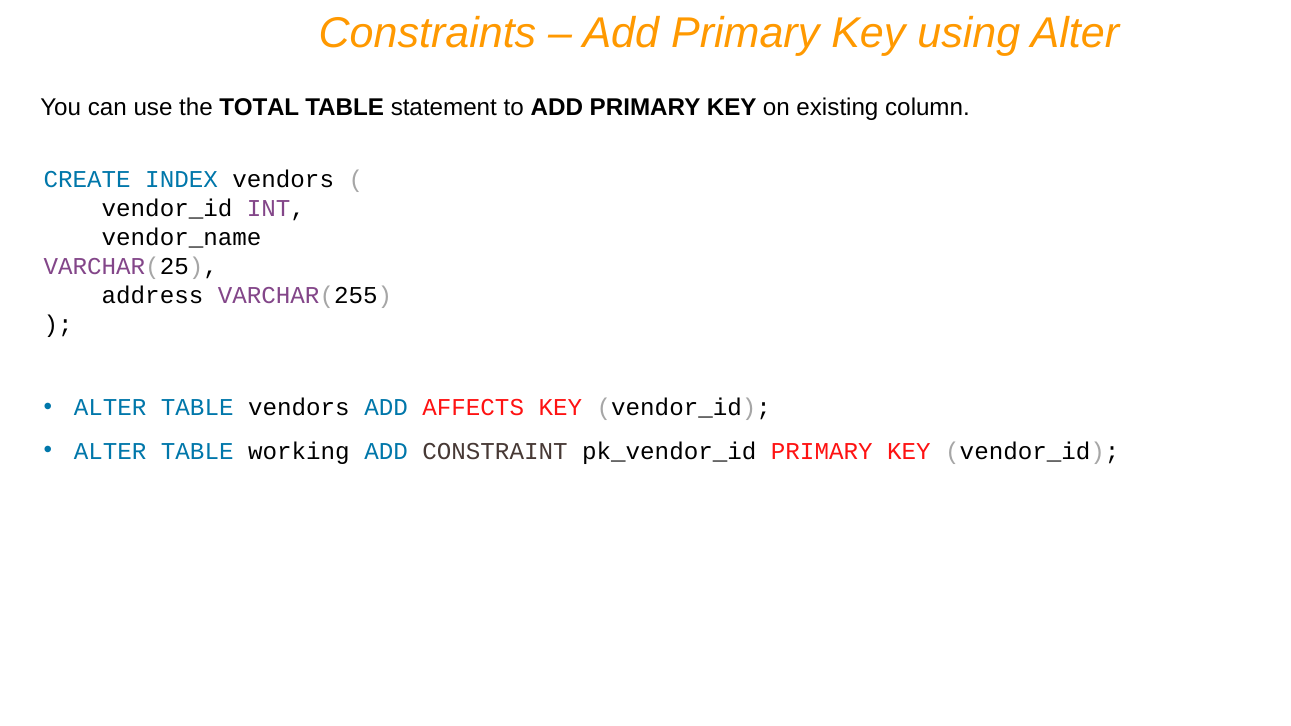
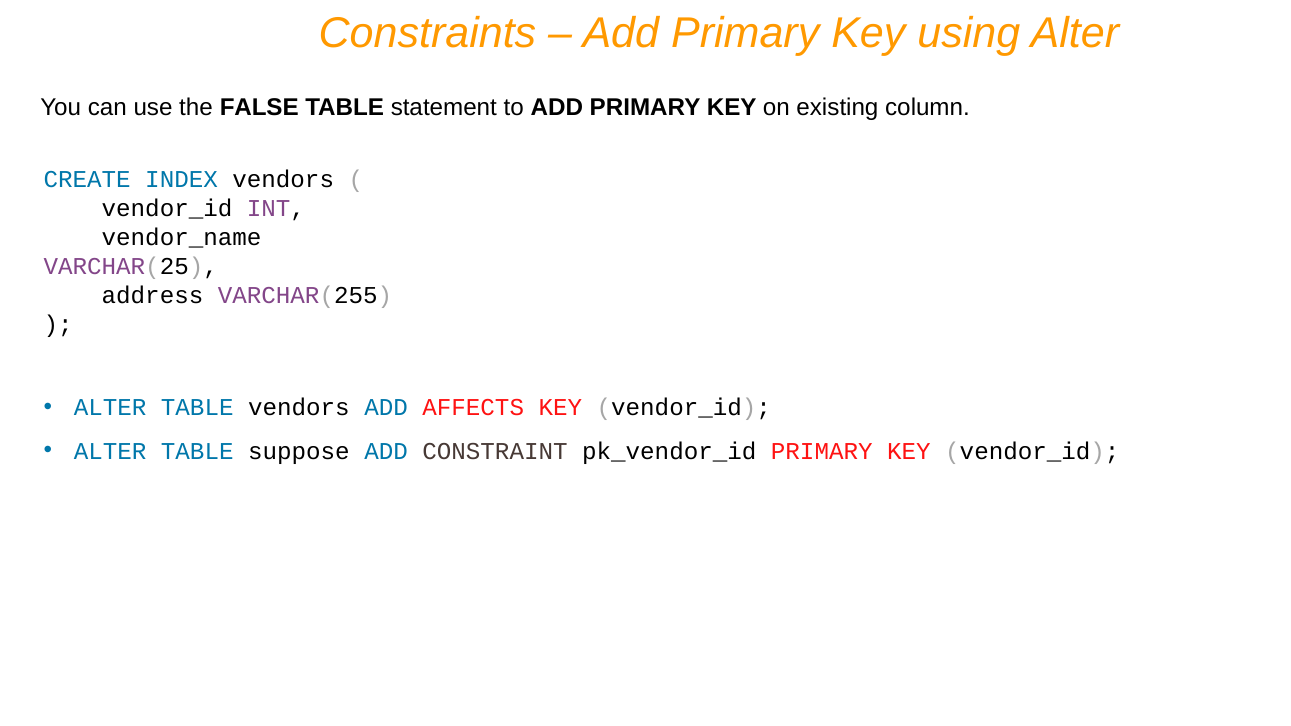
TOTAL: TOTAL -> FALSE
working: working -> suppose
